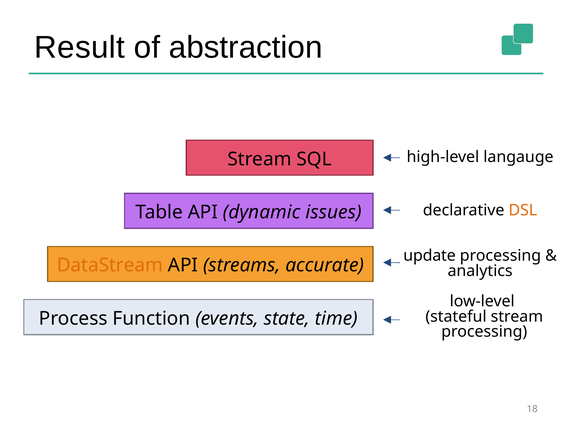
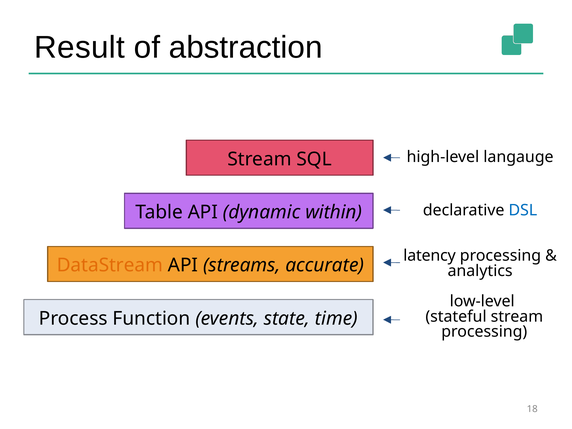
DSL colour: orange -> blue
issues: issues -> within
update: update -> latency
